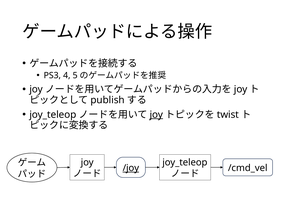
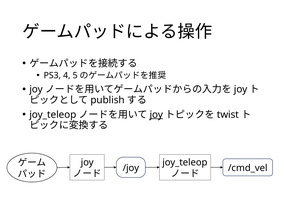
/joy underline: present -> none
